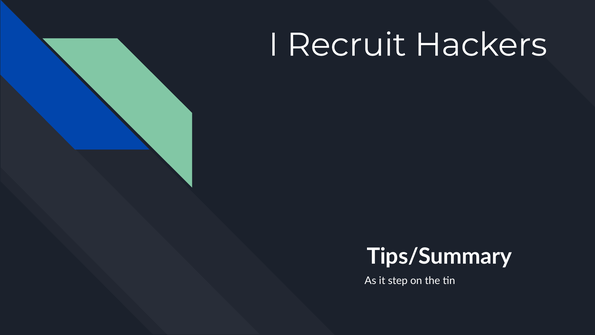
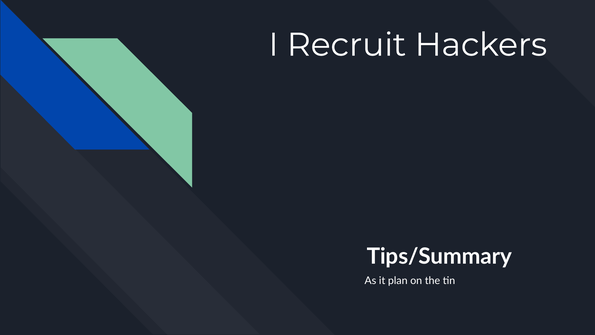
step: step -> plan
